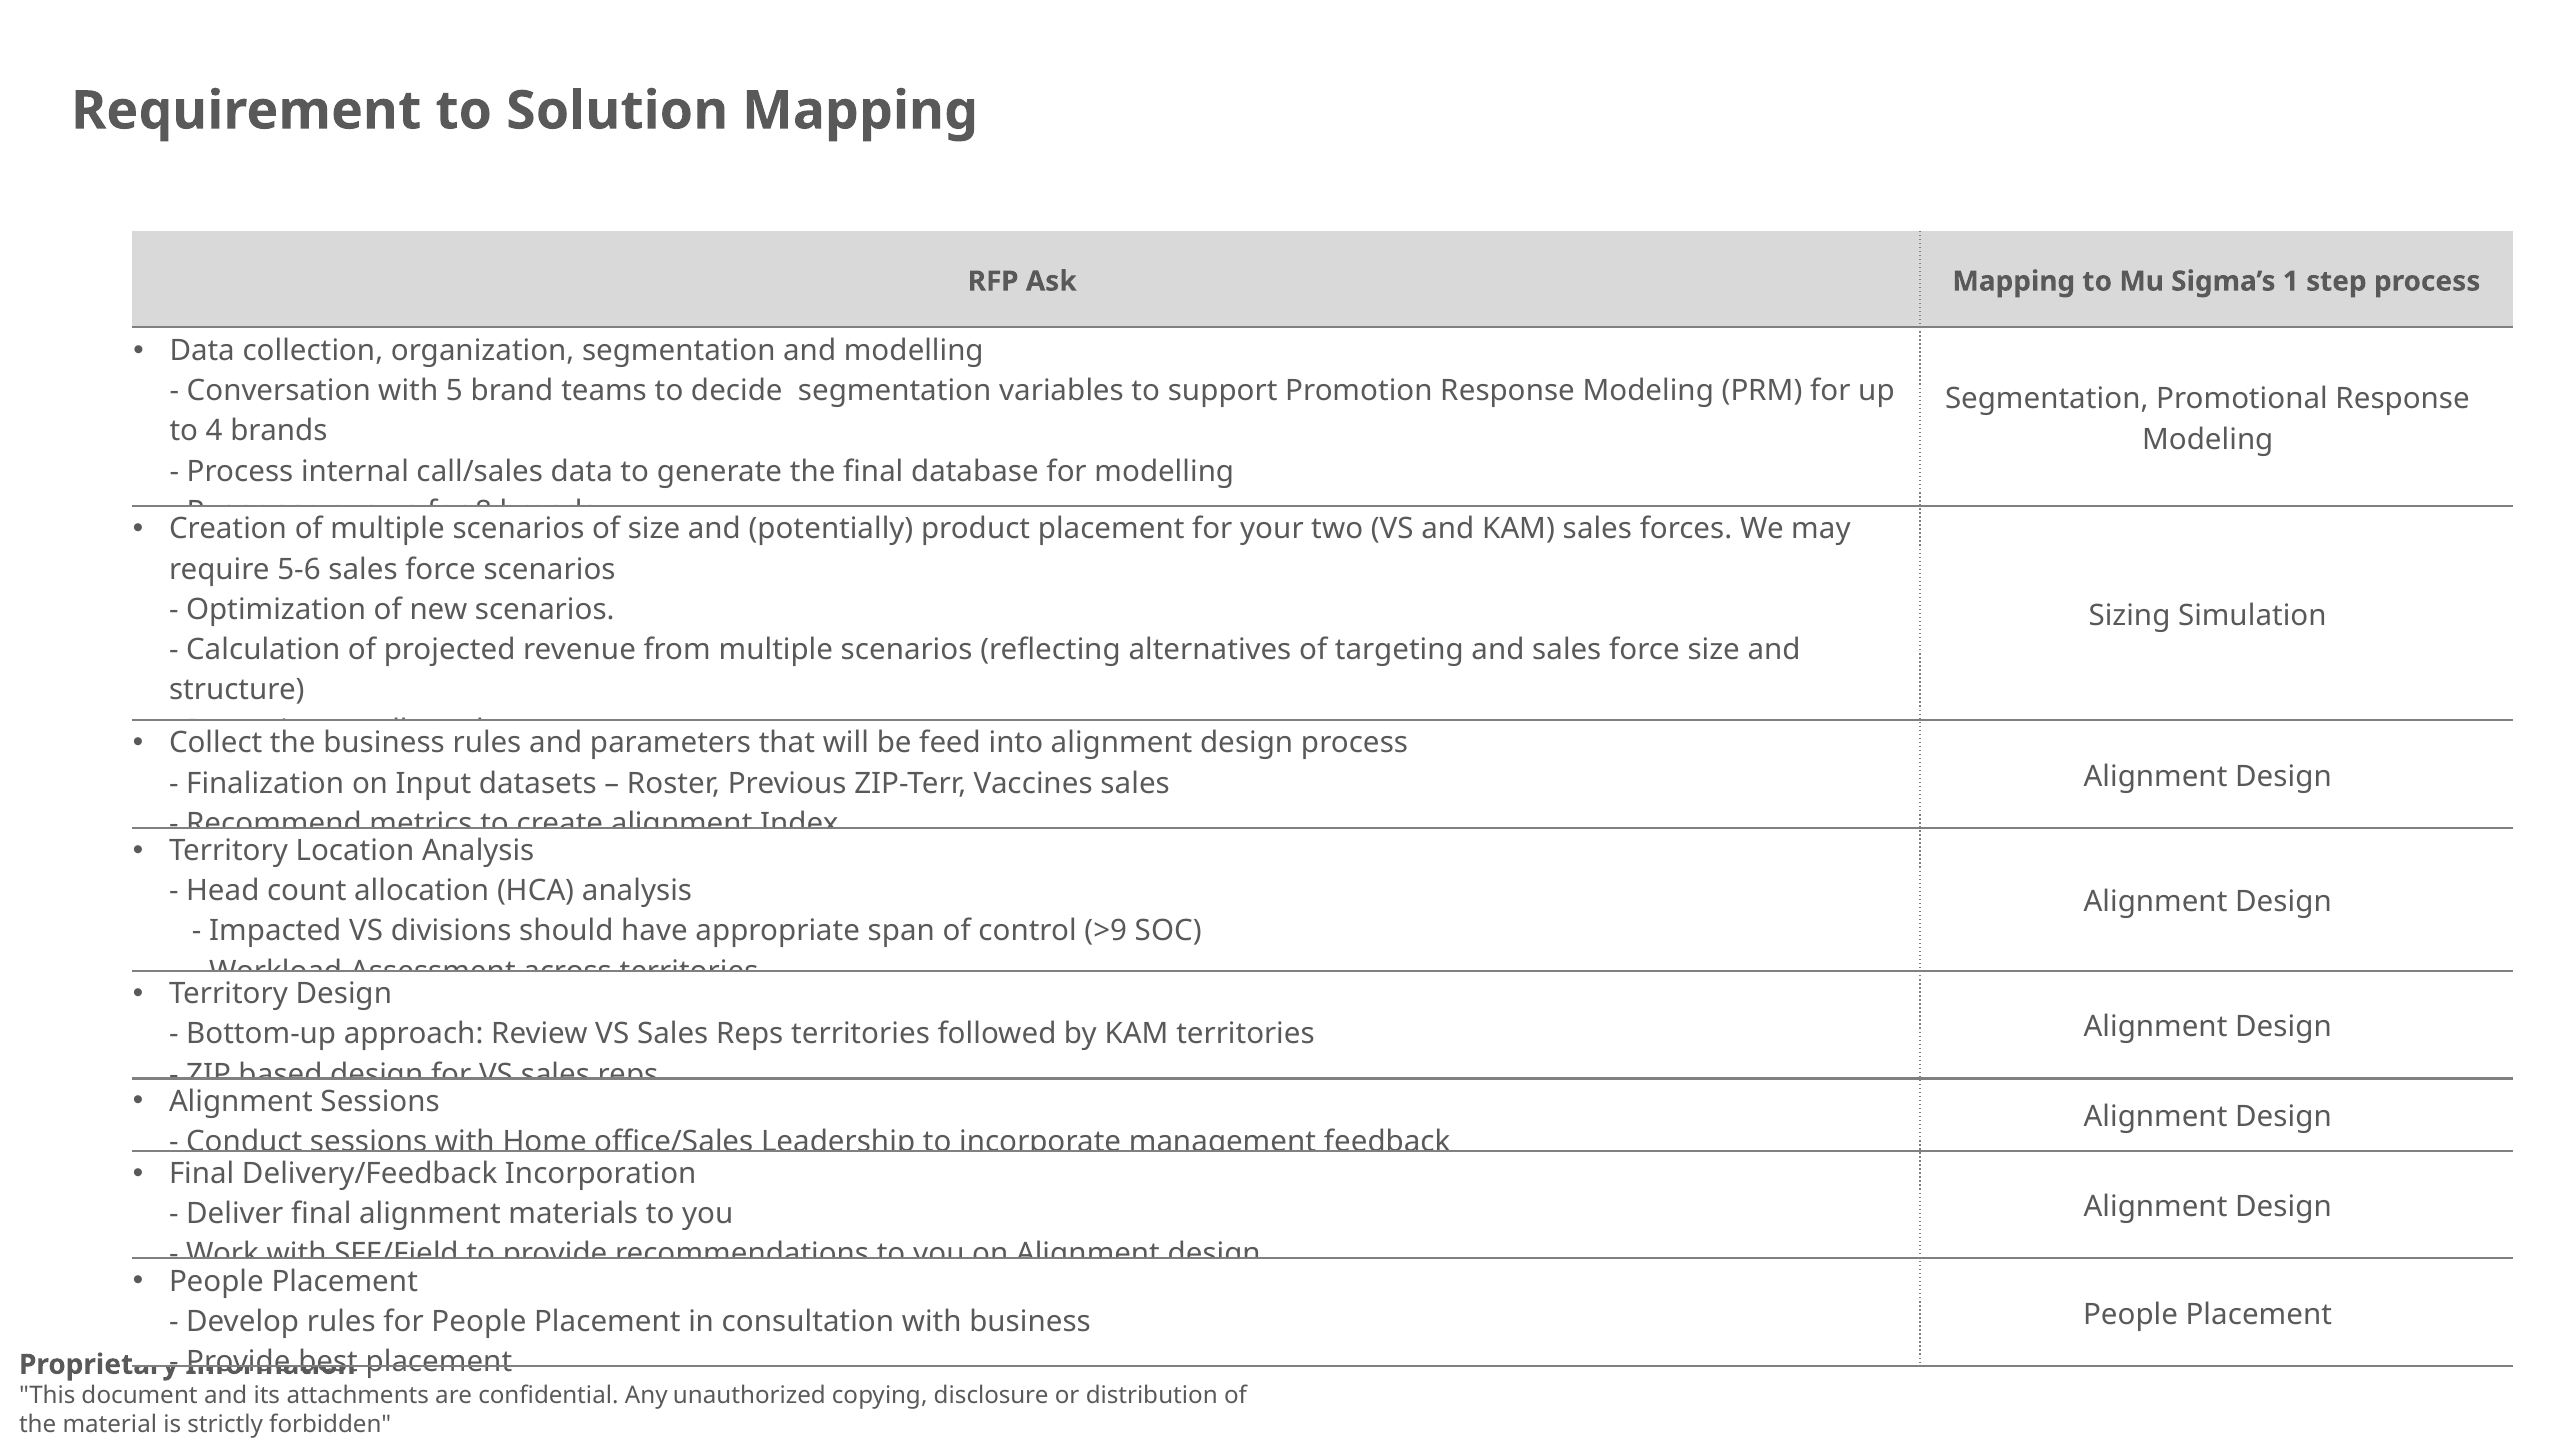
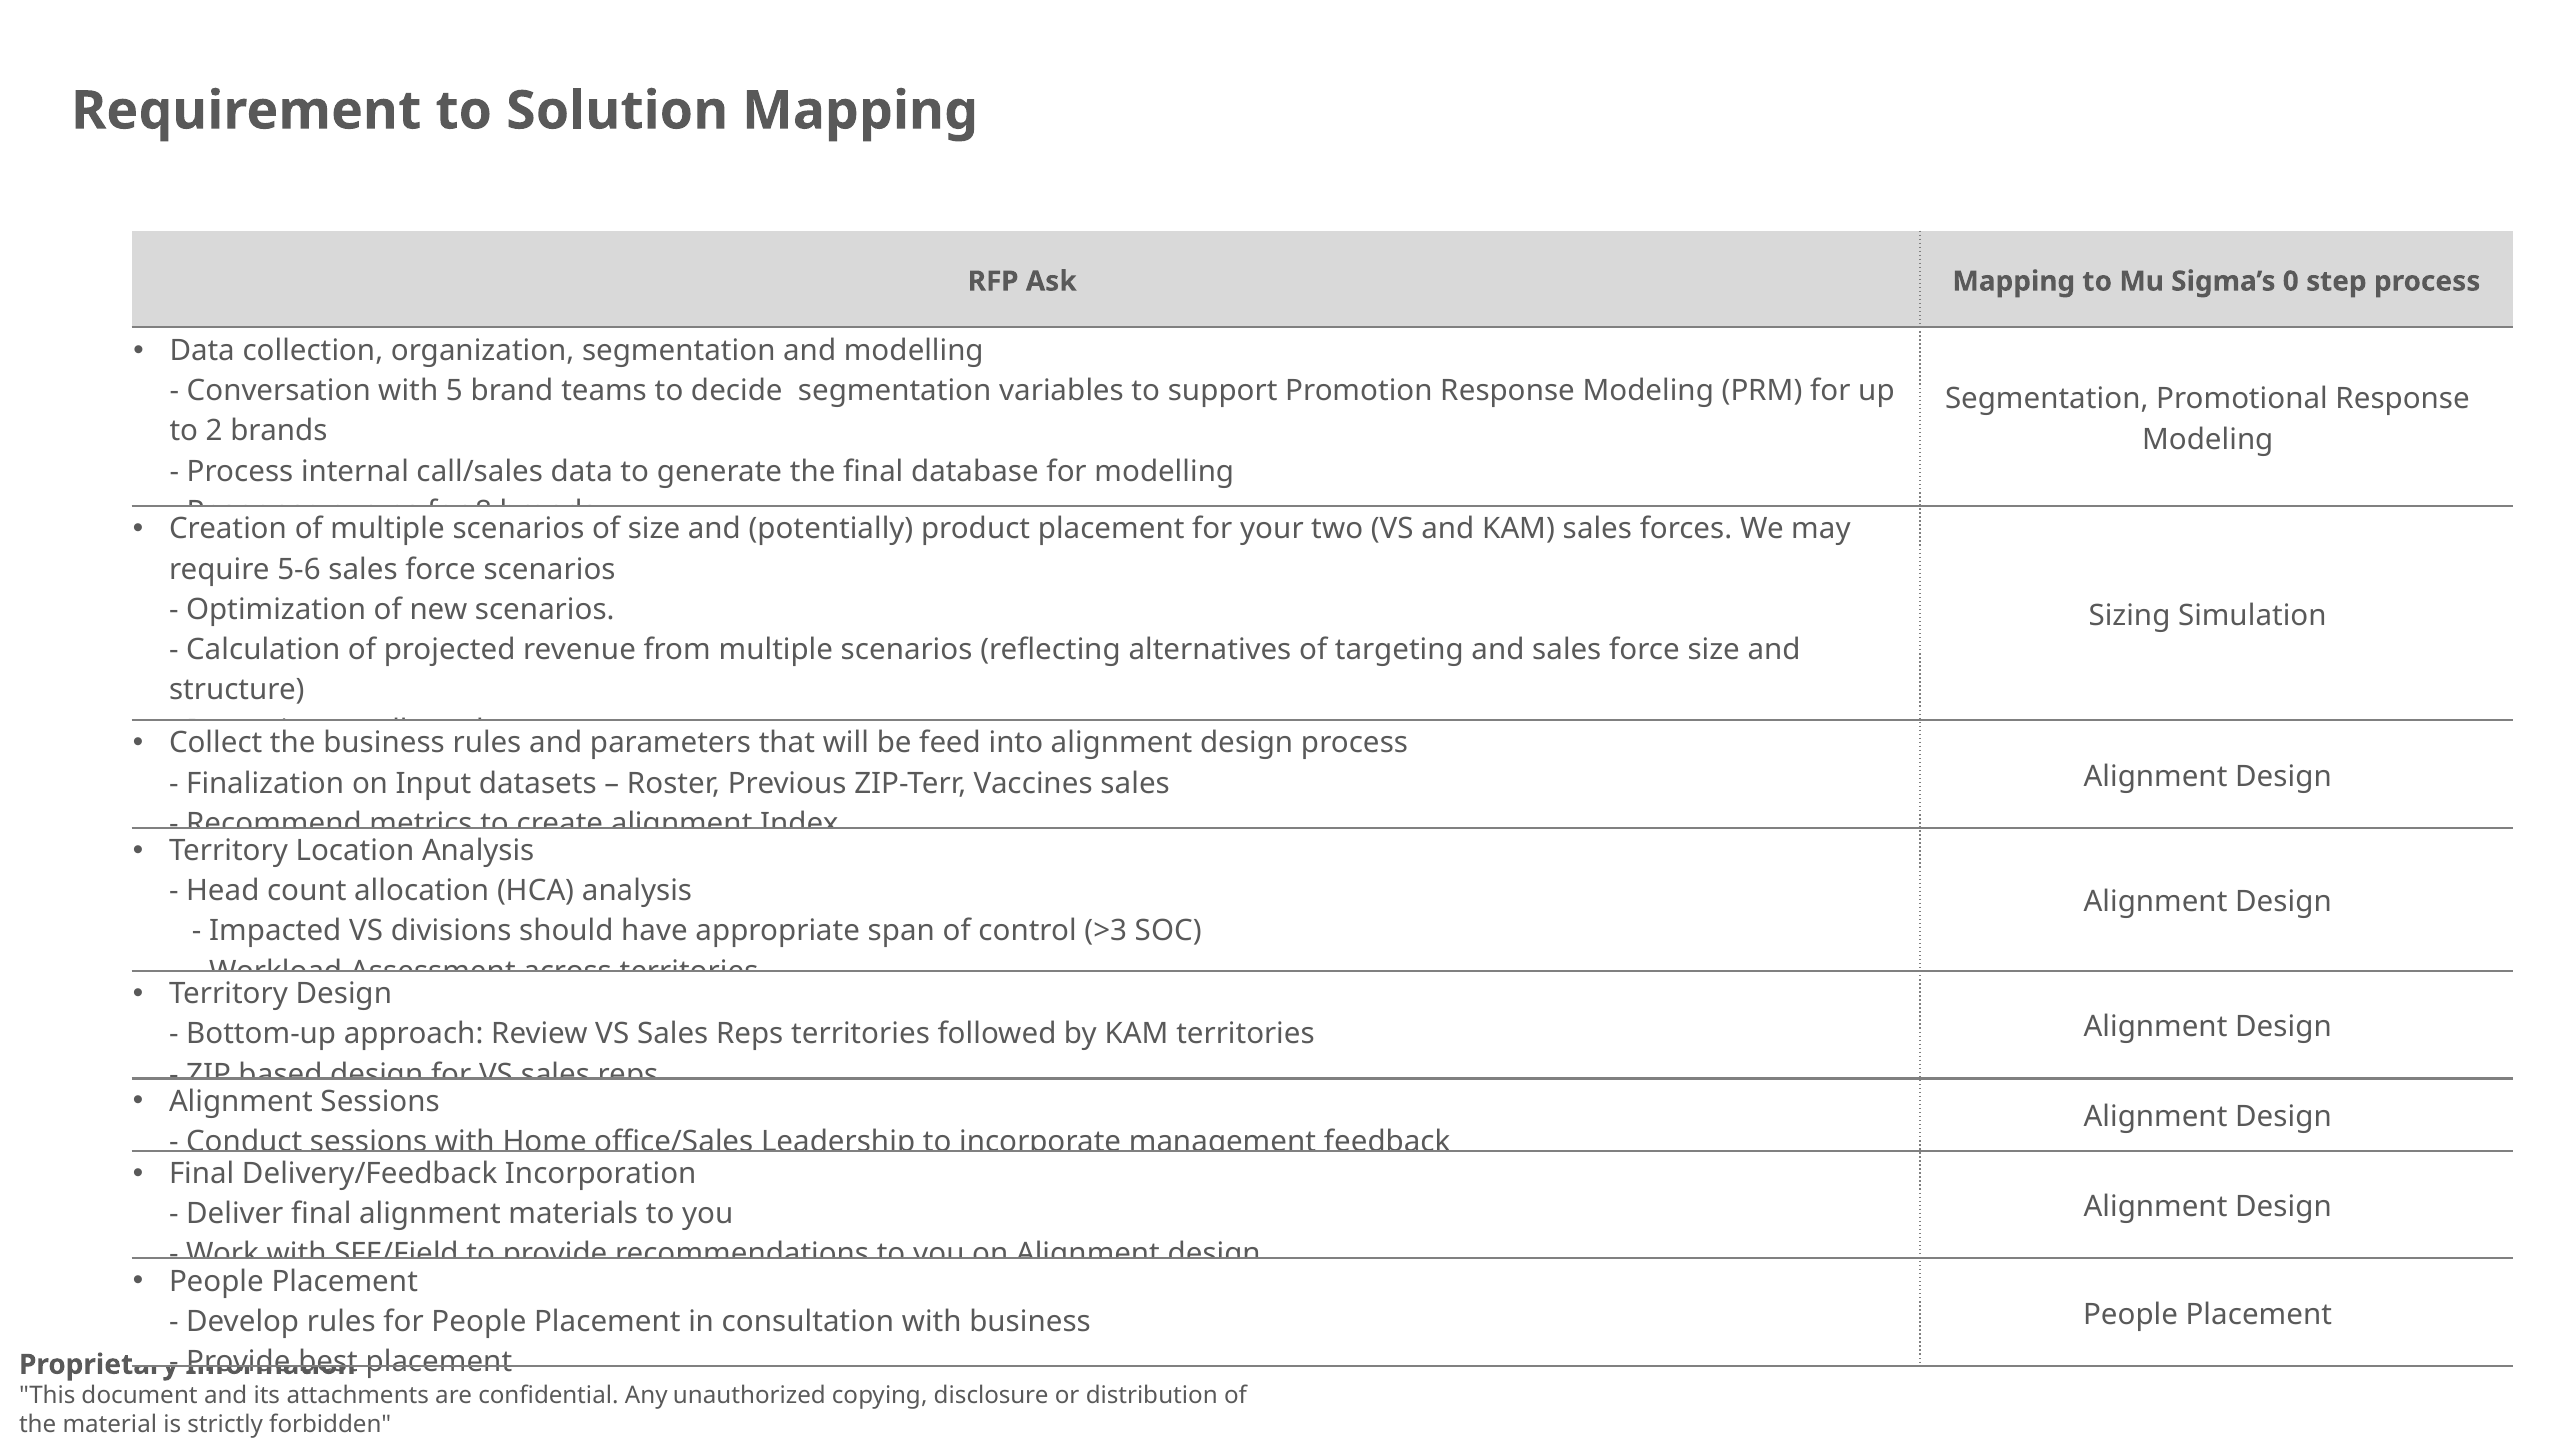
1: 1 -> 0
4: 4 -> 2
>9: >9 -> >3
